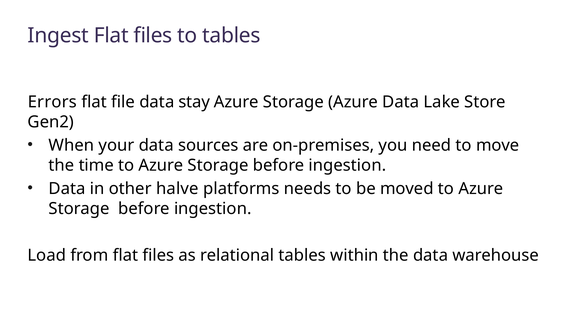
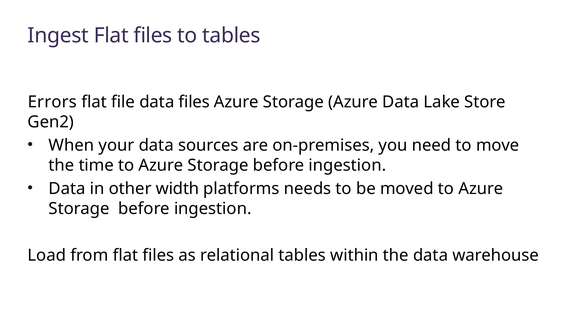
data stay: stay -> files
halve: halve -> width
